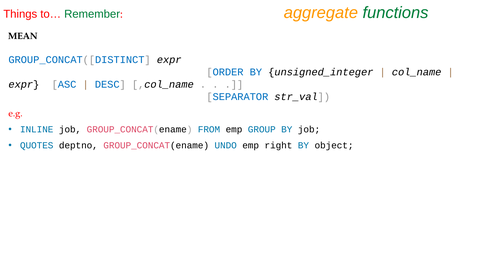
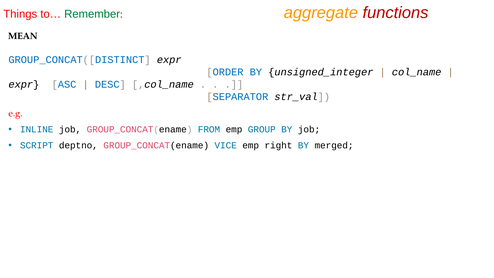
functions colour: green -> red
QUOTES: QUOTES -> SCRIPT
UNDO: UNDO -> VICE
object: object -> merged
